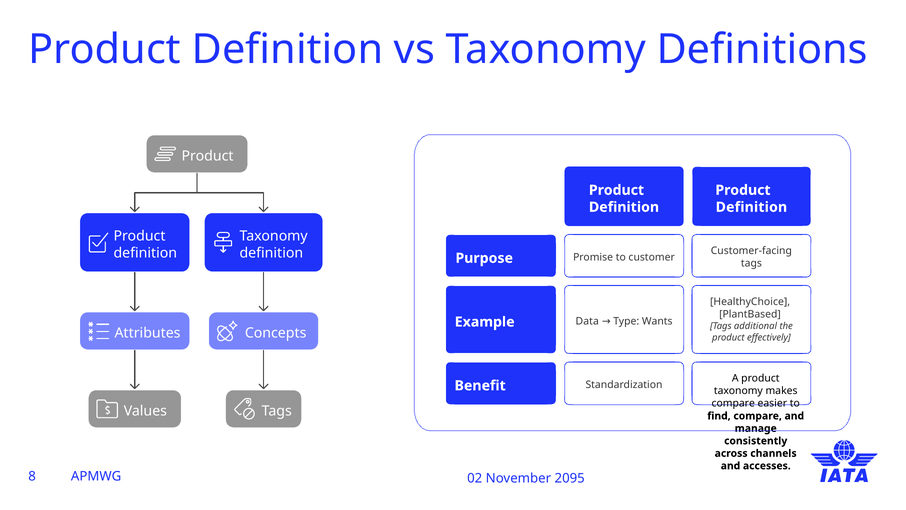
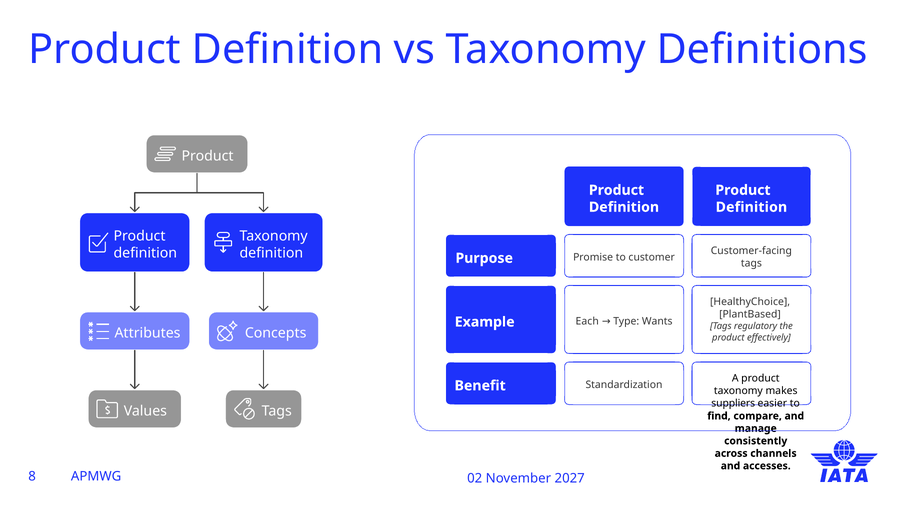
Data: Data -> Each
additional: additional -> regulatory
compare at (733, 403): compare -> suppliers
2095: 2095 -> 2027
